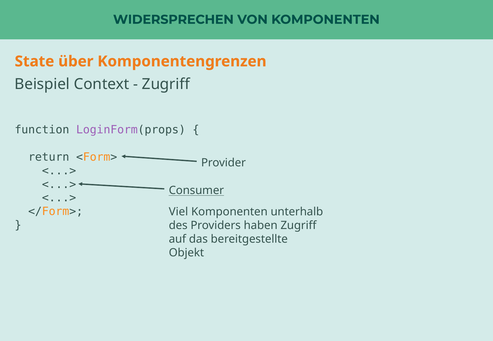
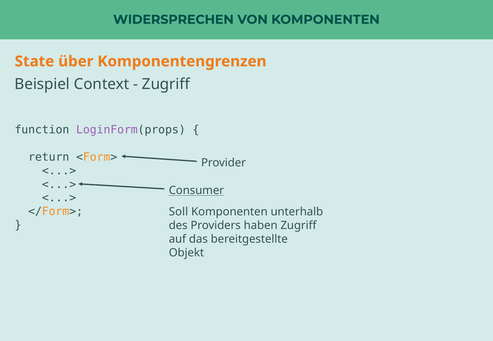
Viel: Viel -> Soll
